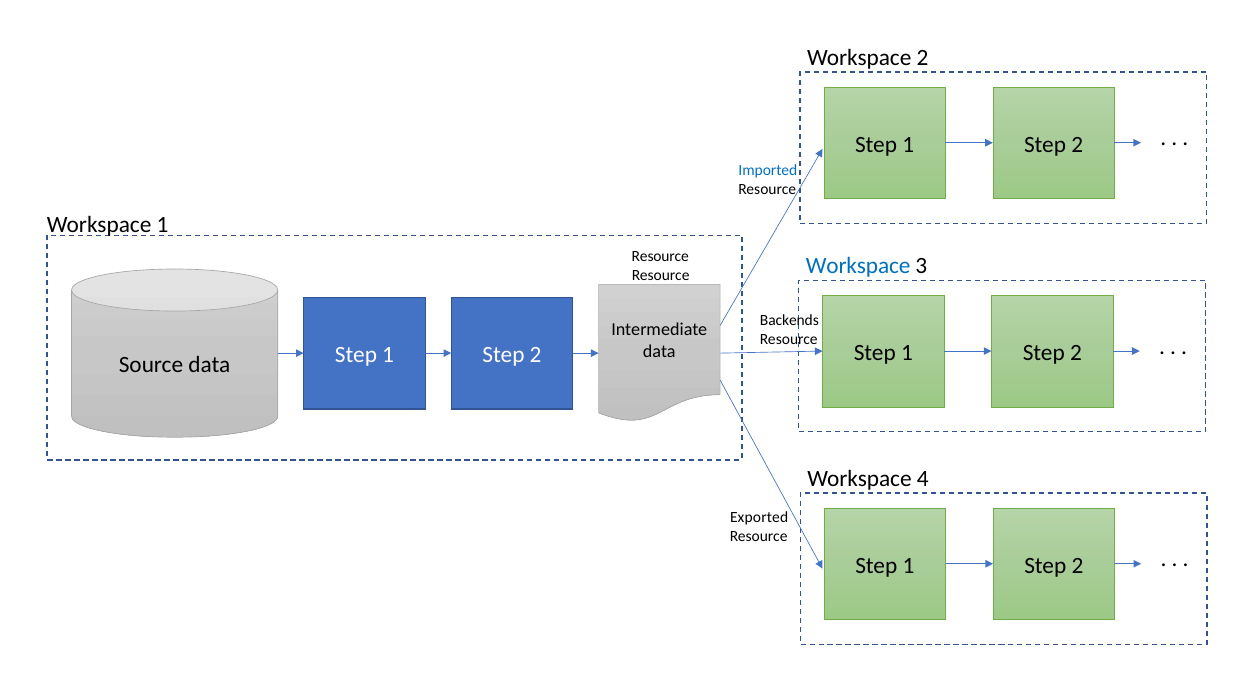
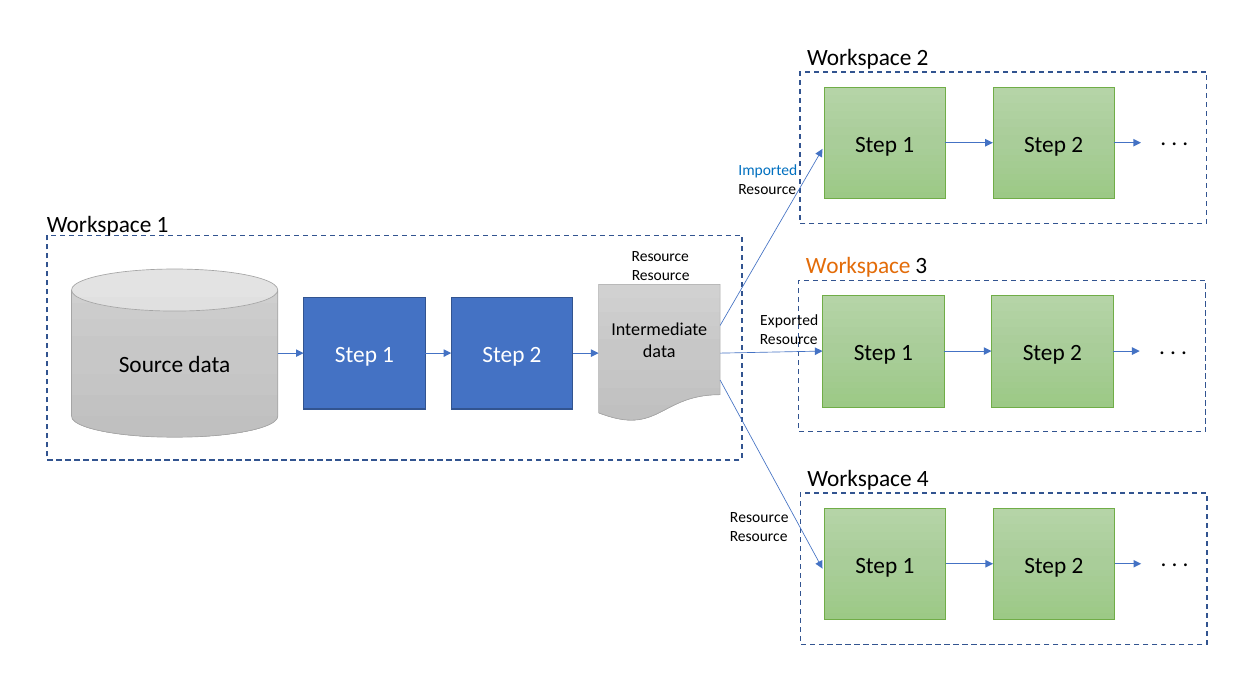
Workspace at (858, 266) colour: blue -> orange
Backends: Backends -> Exported
Exported at (759, 518): Exported -> Resource
